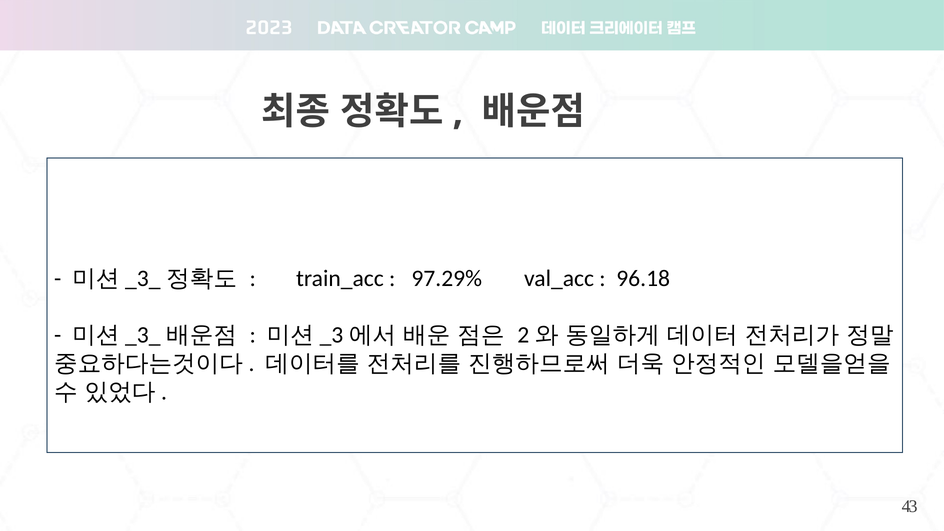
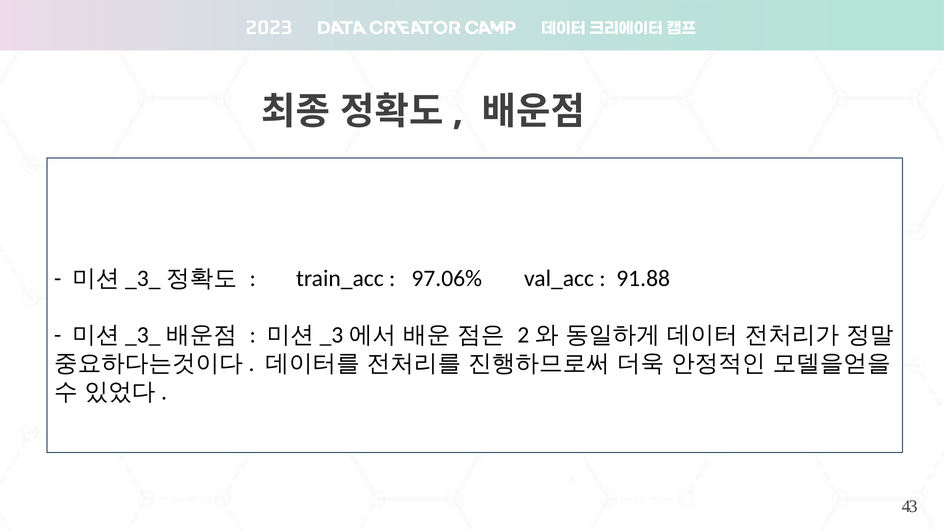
97.29%: 97.29% -> 97.06%
96.18: 96.18 -> 91.88
